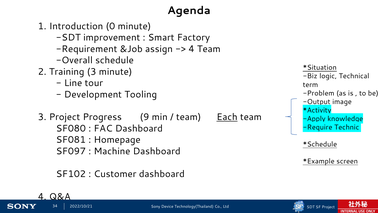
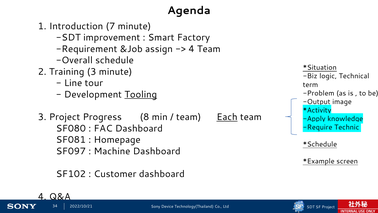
0: 0 -> 7
Tooling underline: none -> present
9: 9 -> 8
